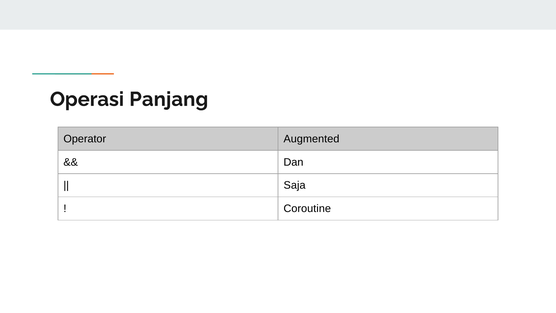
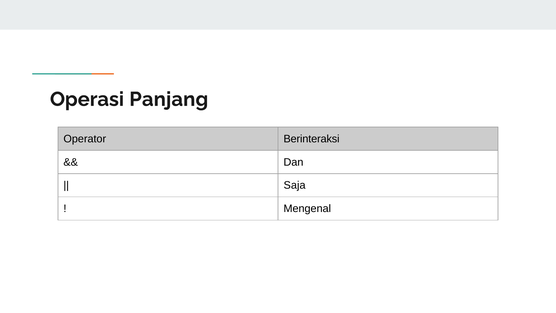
Augmented: Augmented -> Berinteraksi
Coroutine: Coroutine -> Mengenal
